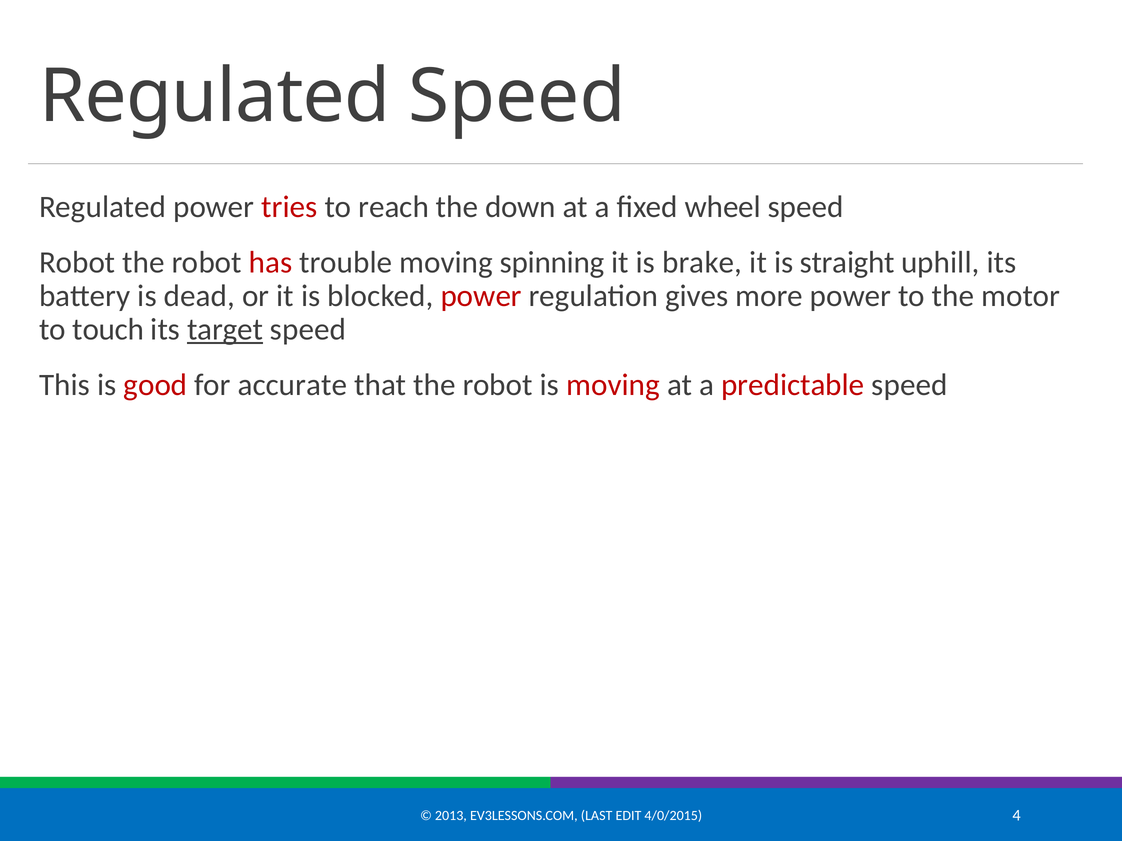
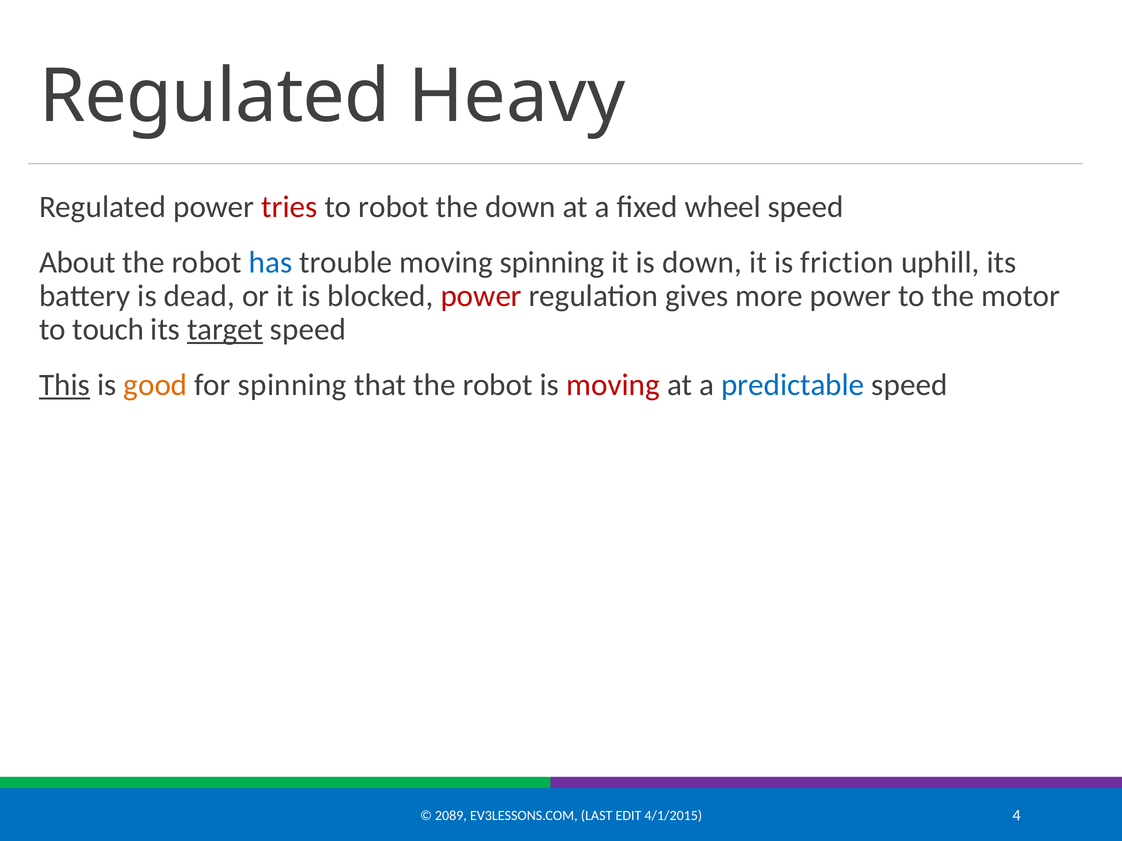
Regulated Speed: Speed -> Heavy
to reach: reach -> robot
Robot at (77, 262): Robot -> About
has colour: red -> blue
is brake: brake -> down
straight: straight -> friction
This underline: none -> present
good colour: red -> orange
for accurate: accurate -> spinning
predictable colour: red -> blue
2013: 2013 -> 2089
4/0/2015: 4/0/2015 -> 4/1/2015
